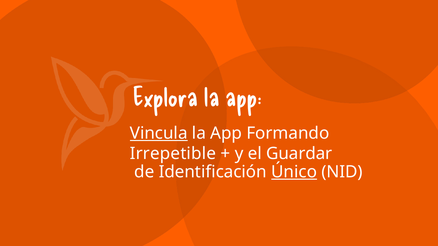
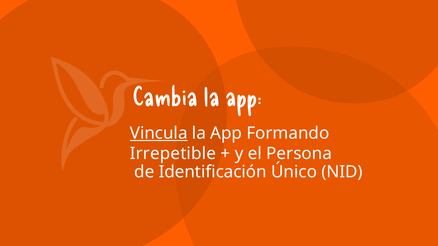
Explora: Explora -> Cambia
Guardar: Guardar -> Persona
Único underline: present -> none
